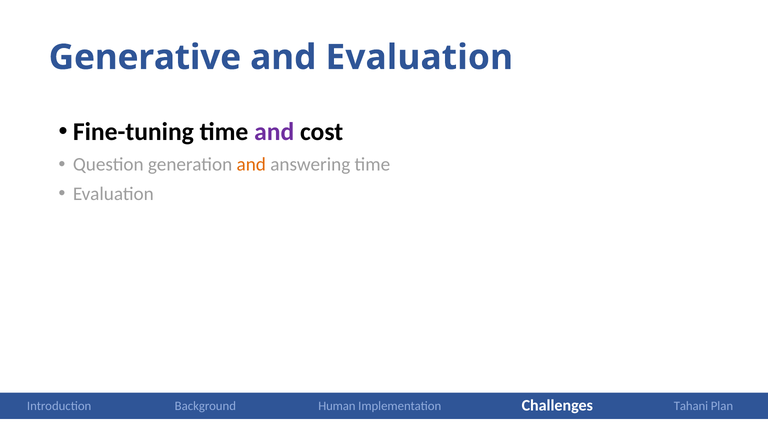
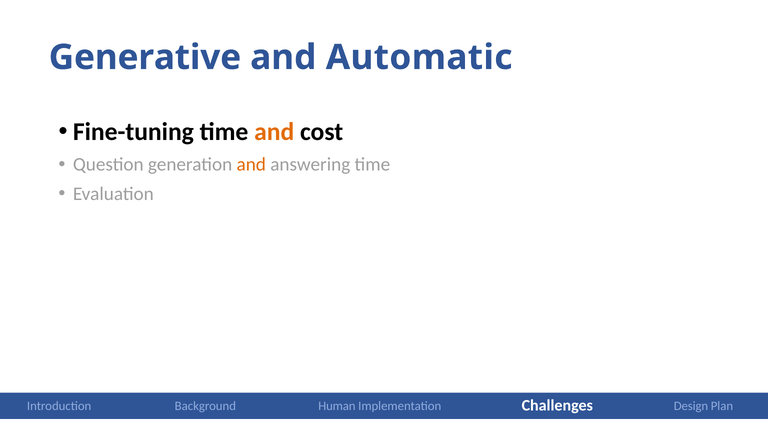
and Evaluation: Evaluation -> Automatic
and at (274, 132) colour: purple -> orange
Tahani: Tahani -> Design
